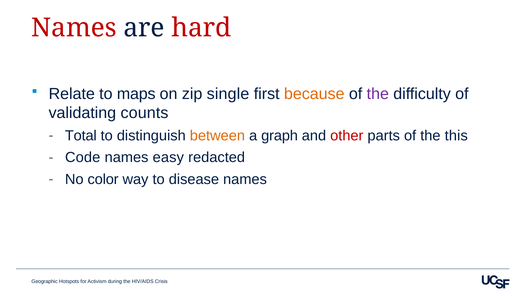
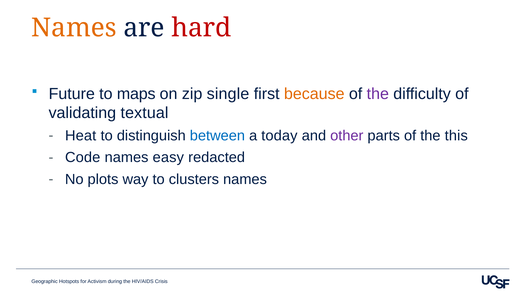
Names at (74, 28) colour: red -> orange
Relate: Relate -> Future
counts: counts -> textual
Total: Total -> Heat
between colour: orange -> blue
graph: graph -> today
other colour: red -> purple
color: color -> plots
disease: disease -> clusters
